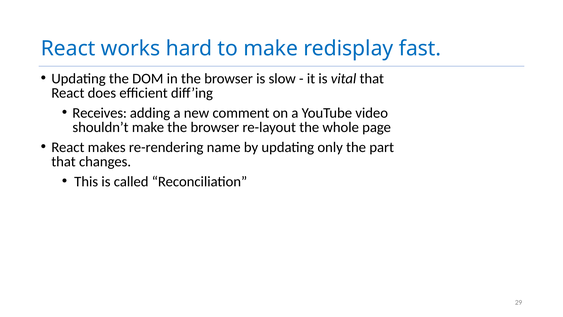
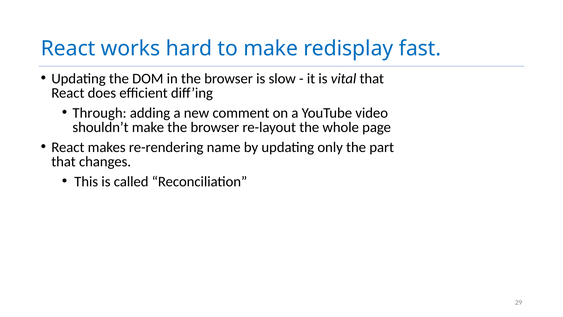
Receives: Receives -> Through
